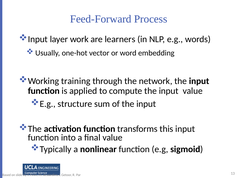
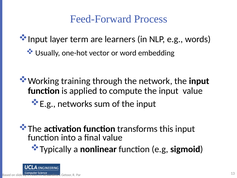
work: work -> term
structure: structure -> networks
